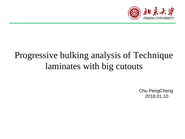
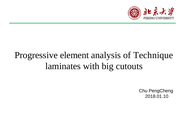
bulking: bulking -> element
